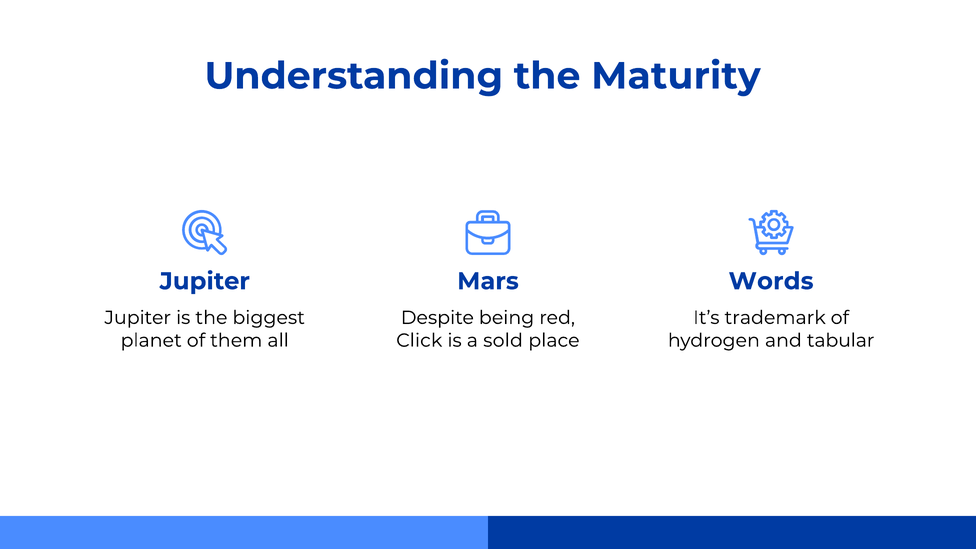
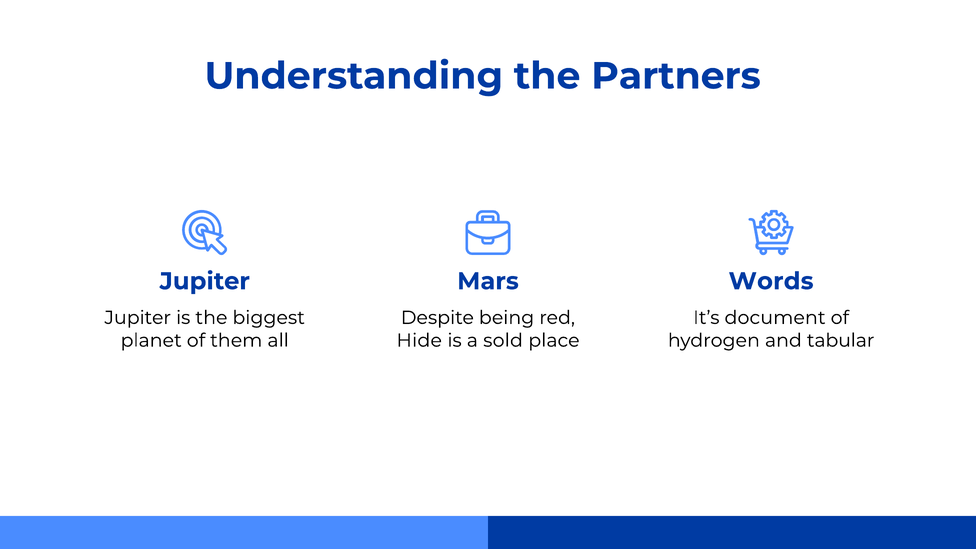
Maturity: Maturity -> Partners
trademark: trademark -> document
Click: Click -> Hide
